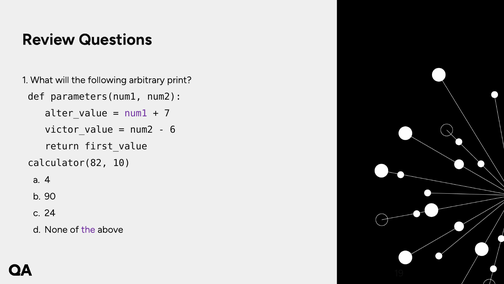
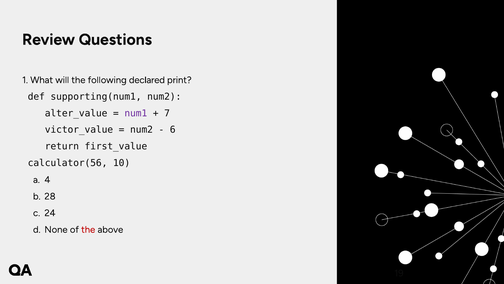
arbitrary: arbitrary -> declared
parameters(num1: parameters(num1 -> supporting(num1
calculator(82: calculator(82 -> calculator(56
90: 90 -> 28
the at (88, 229) colour: purple -> red
